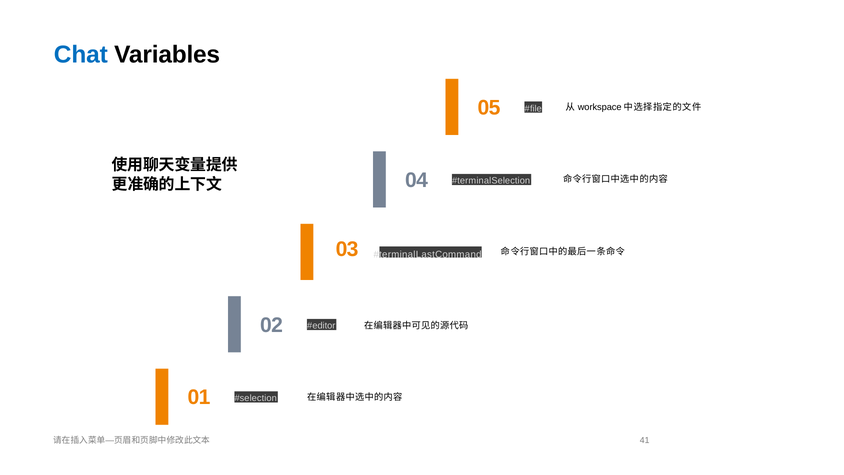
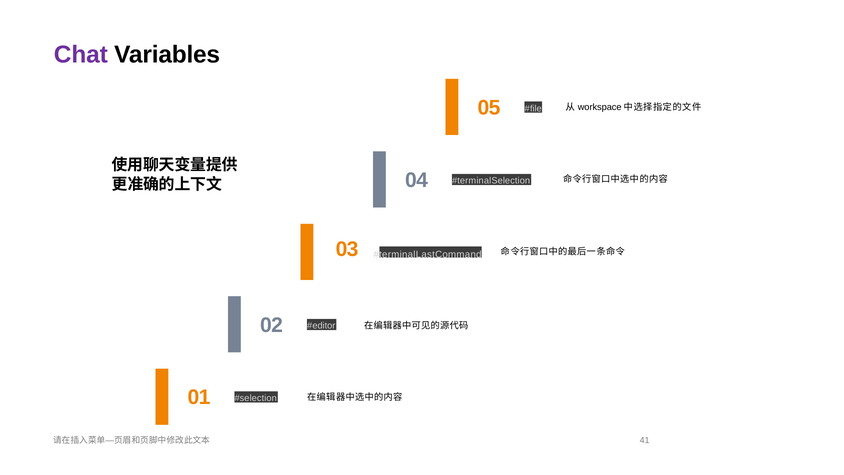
Chat colour: blue -> purple
